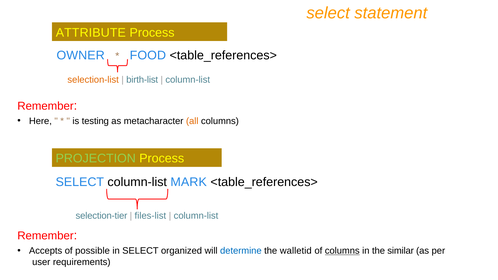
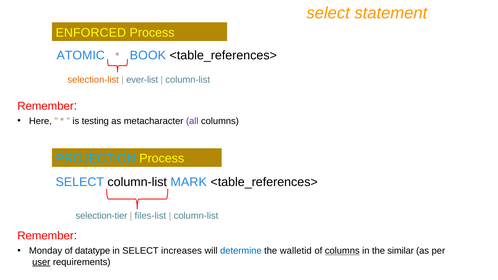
ATTRIBUTE: ATTRIBUTE -> ENFORCED
OWNER: OWNER -> ATOMIC
FOOD: FOOD -> BOOK
birth-list: birth-list -> ever-list
all colour: orange -> purple
PROJECTION colour: light green -> light blue
Accepts: Accepts -> Monday
possible: possible -> datatype
organized: organized -> increases
user underline: none -> present
